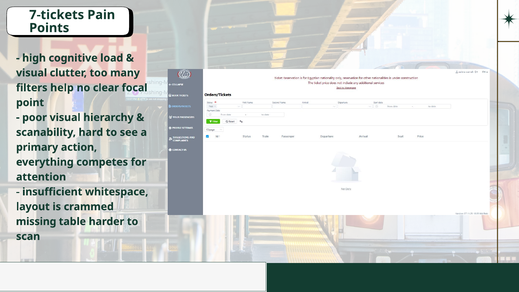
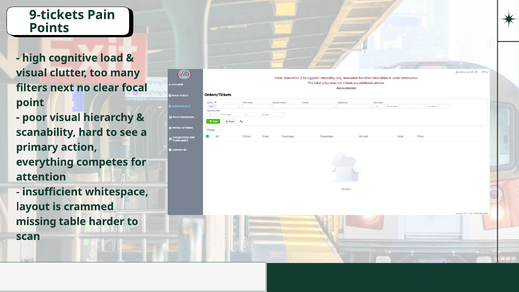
7-tickets: 7-tickets -> 9-tickets
help: help -> next
